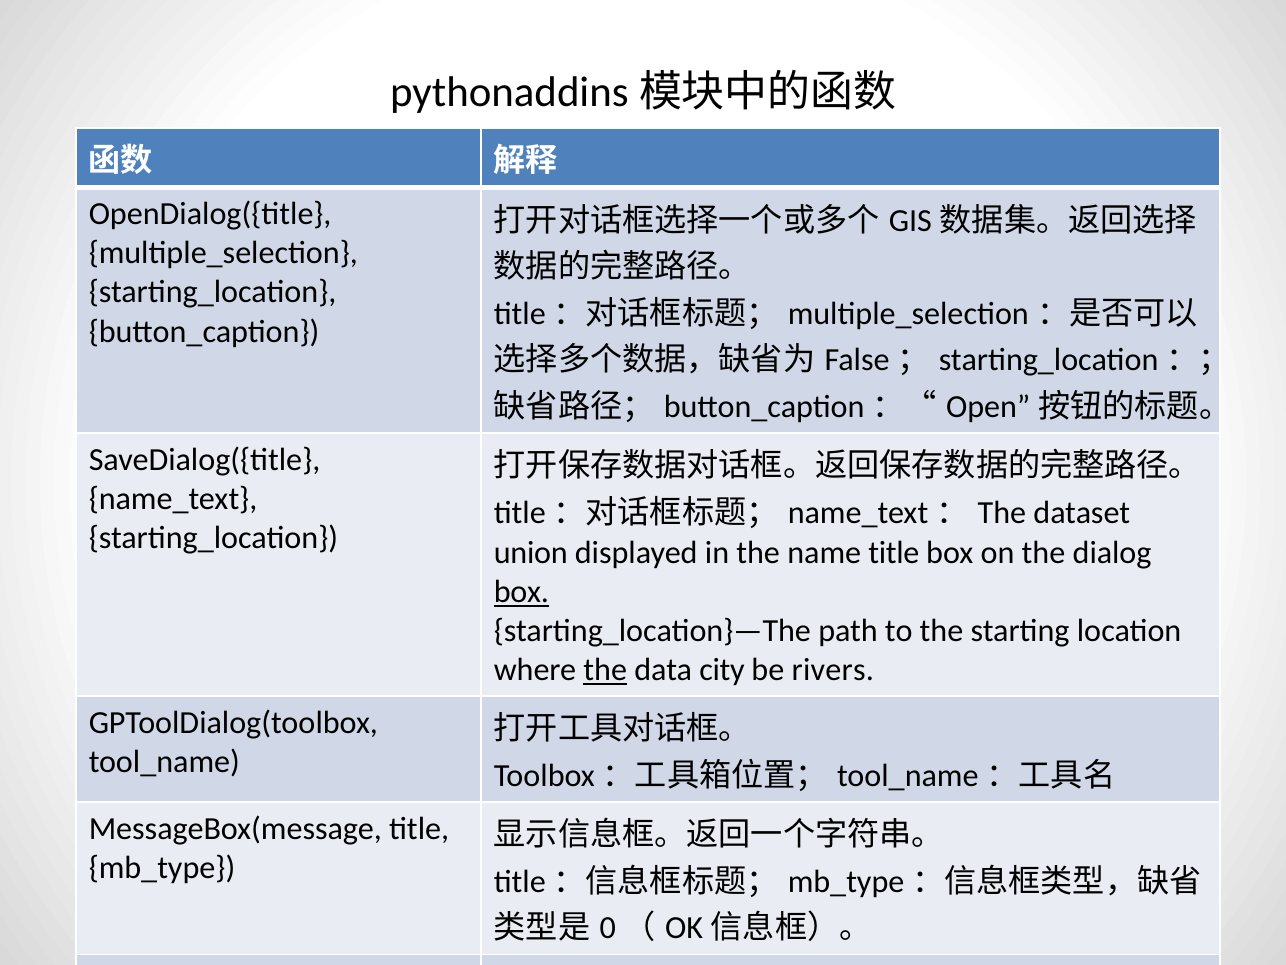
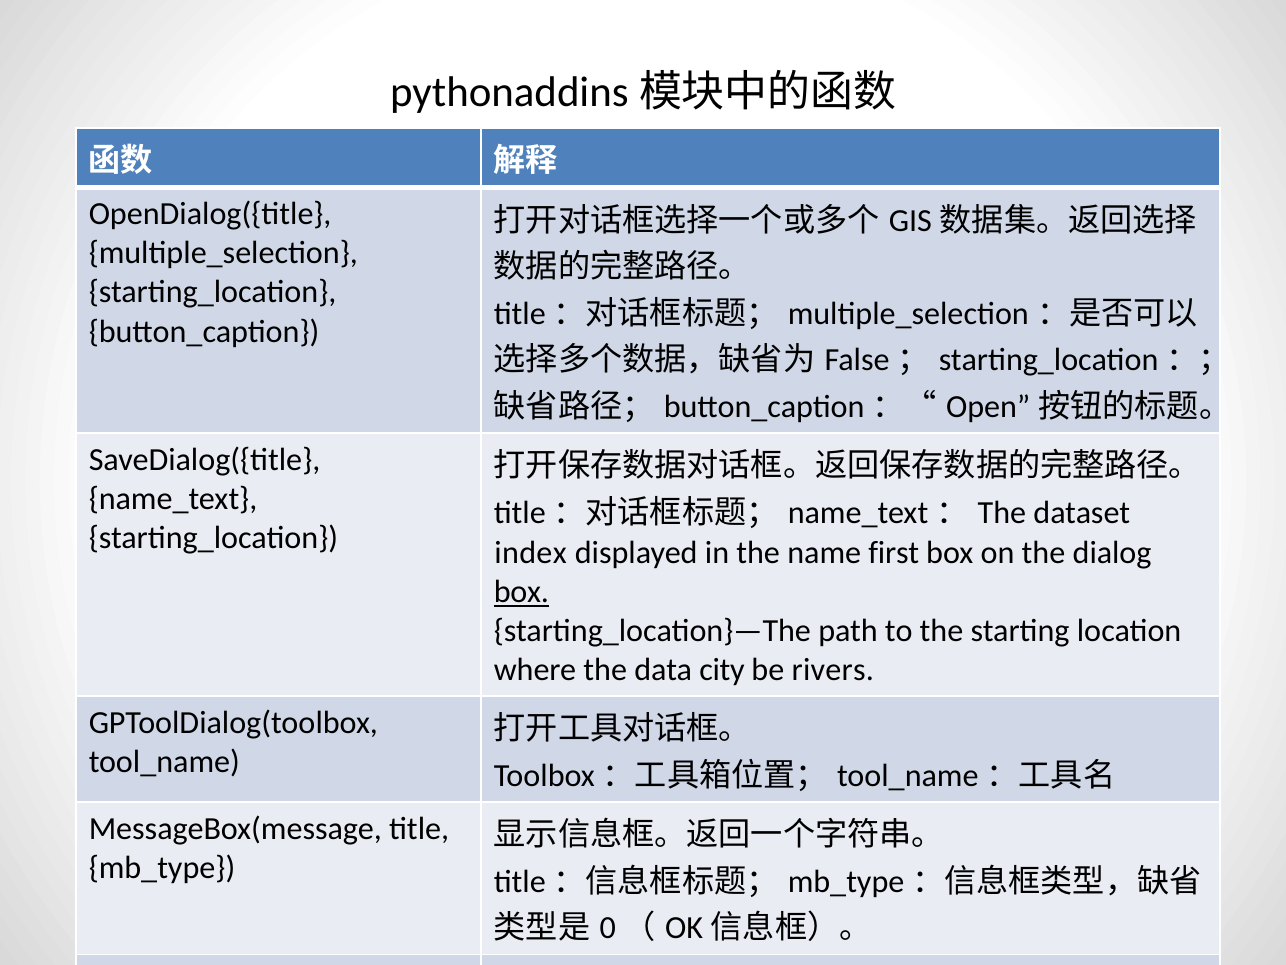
union: union -> index
name title: title -> first
the at (605, 670) underline: present -> none
